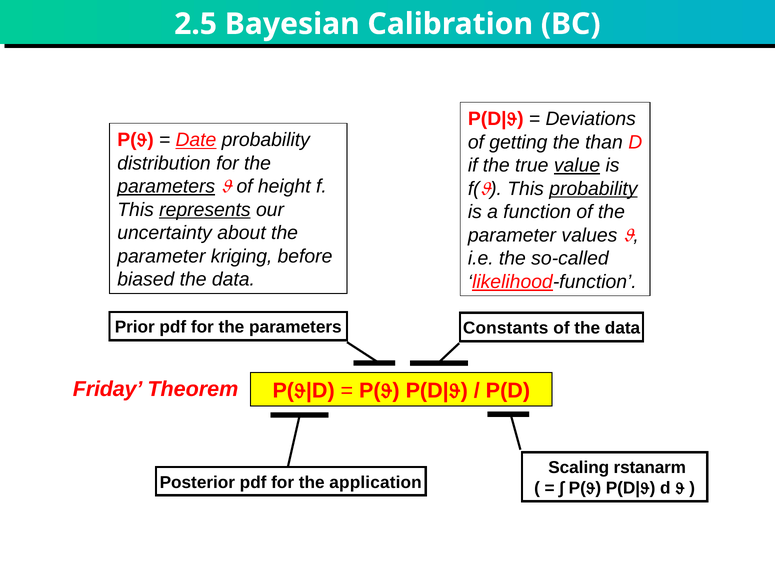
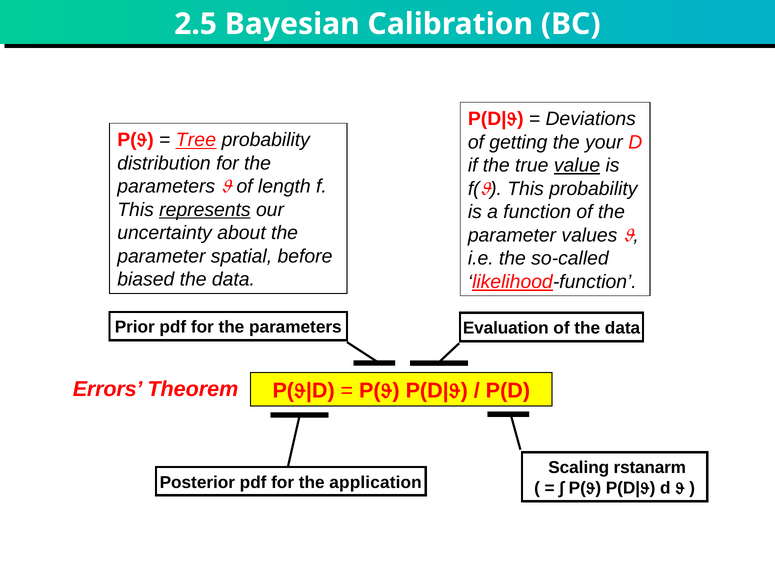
Date: Date -> Tree
than: than -> your
parameters at (166, 187) underline: present -> none
height: height -> length
probability at (593, 189) underline: present -> none
kriging: kriging -> spatial
Constants: Constants -> Evaluation
Friday: Friday -> Errors
